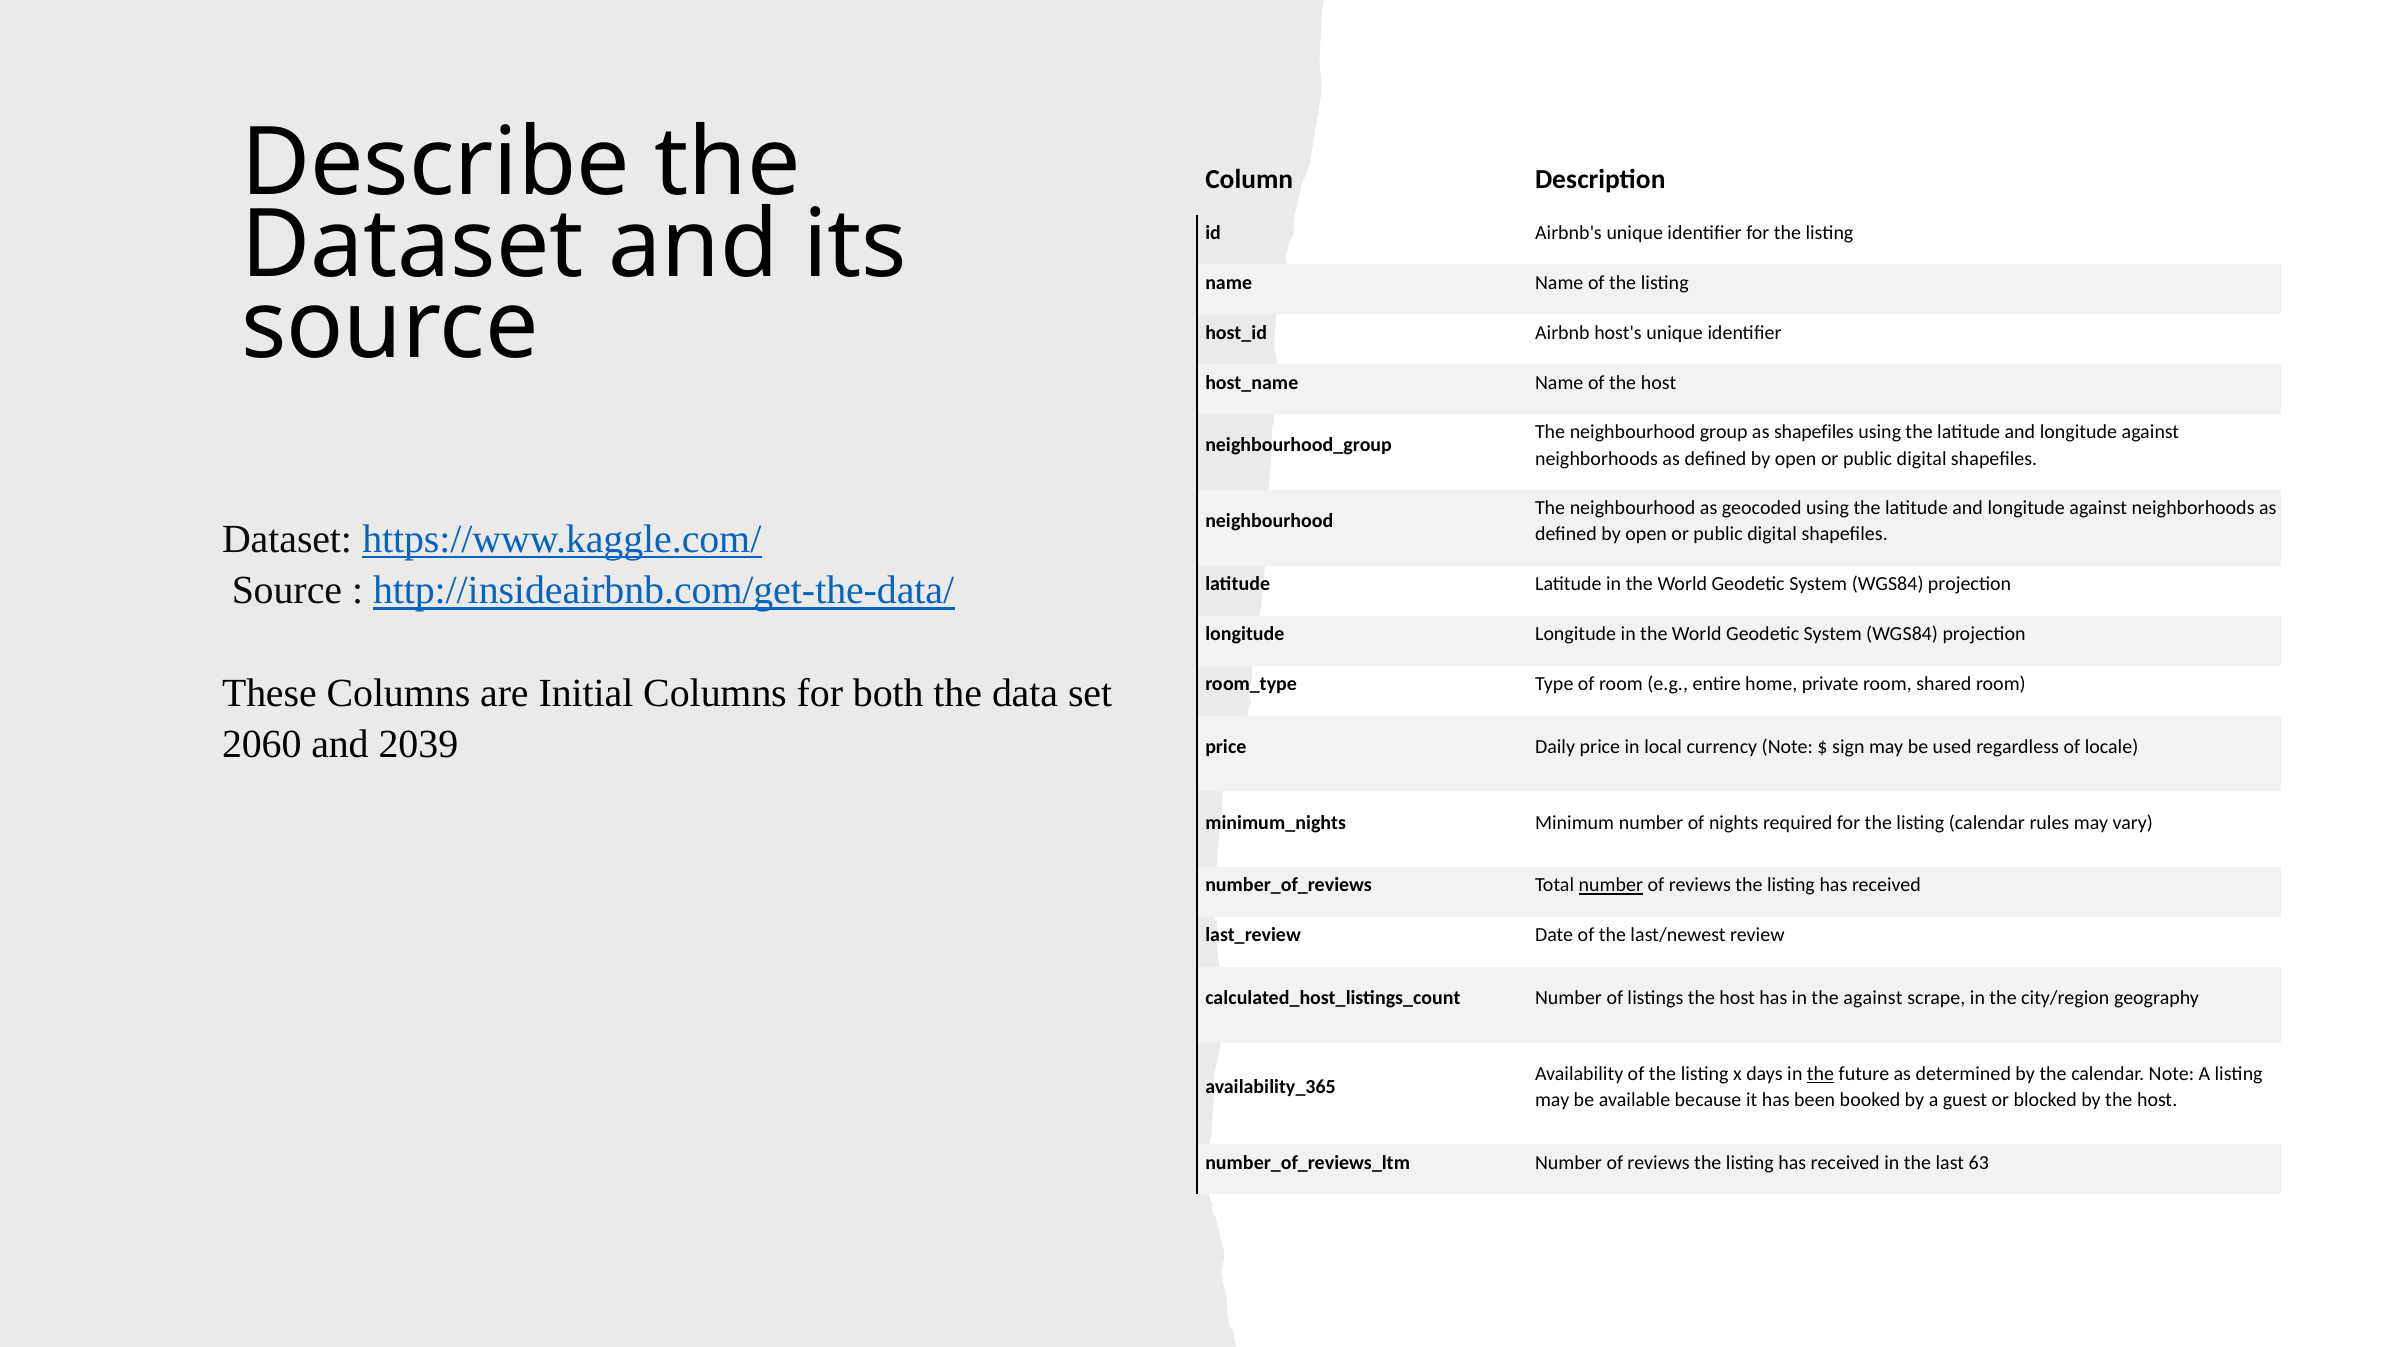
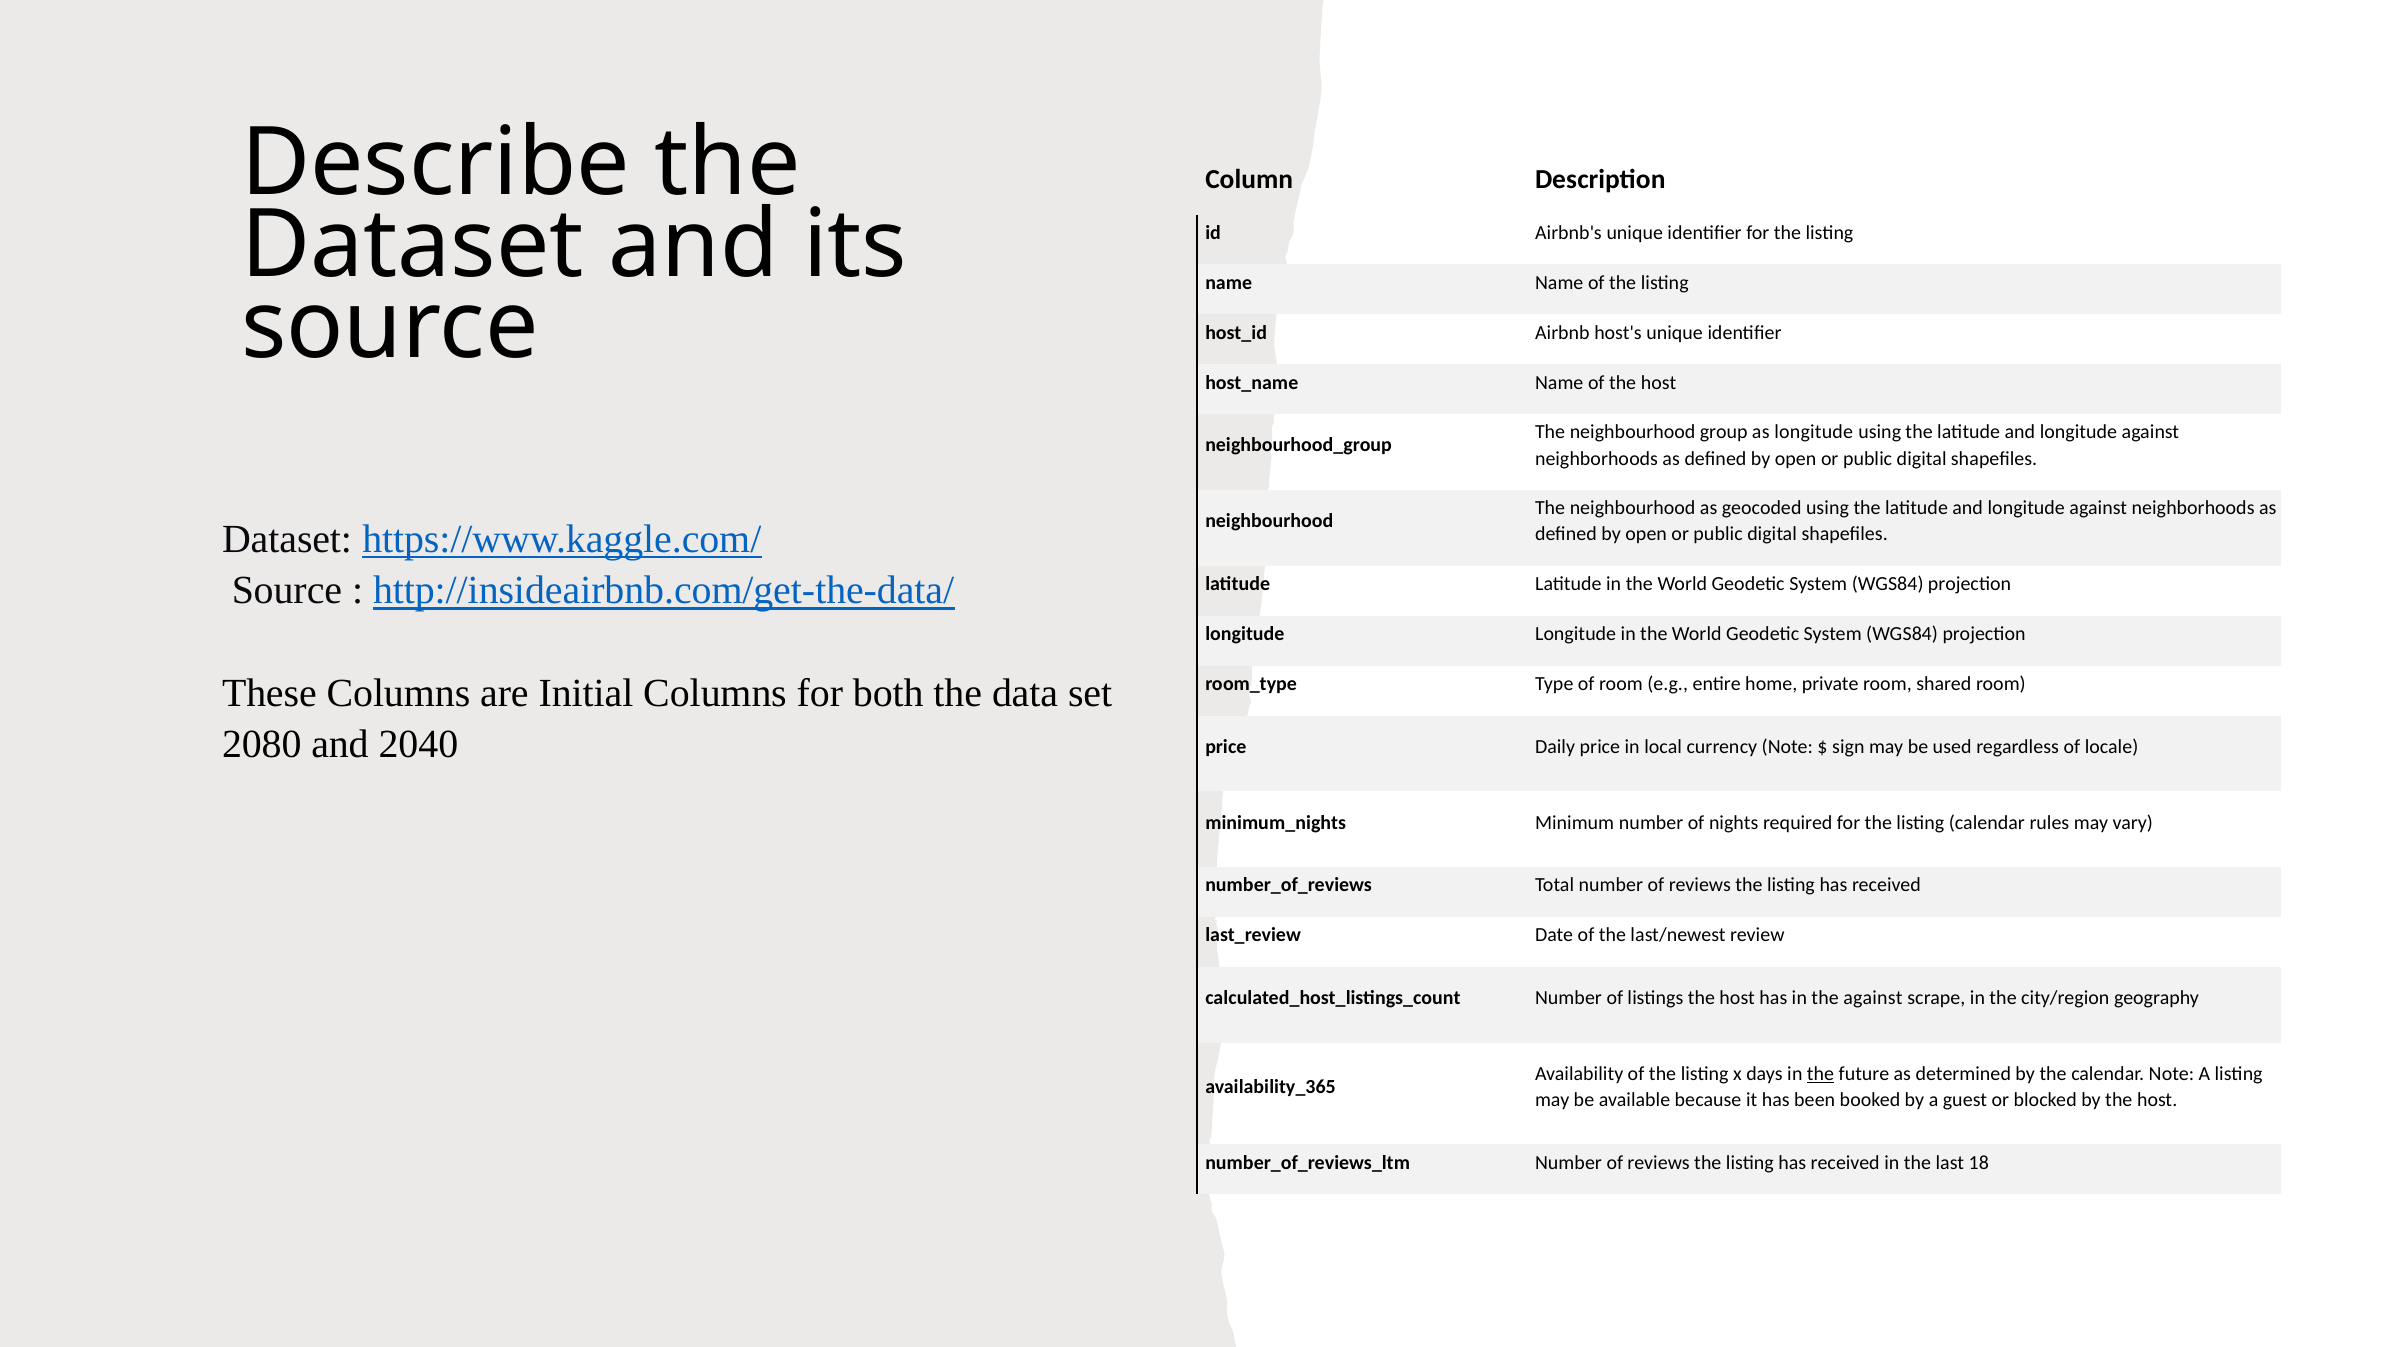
as shapefiles: shapefiles -> longitude
2060: 2060 -> 2080
2039: 2039 -> 2040
number at (1611, 885) underline: present -> none
63: 63 -> 18
